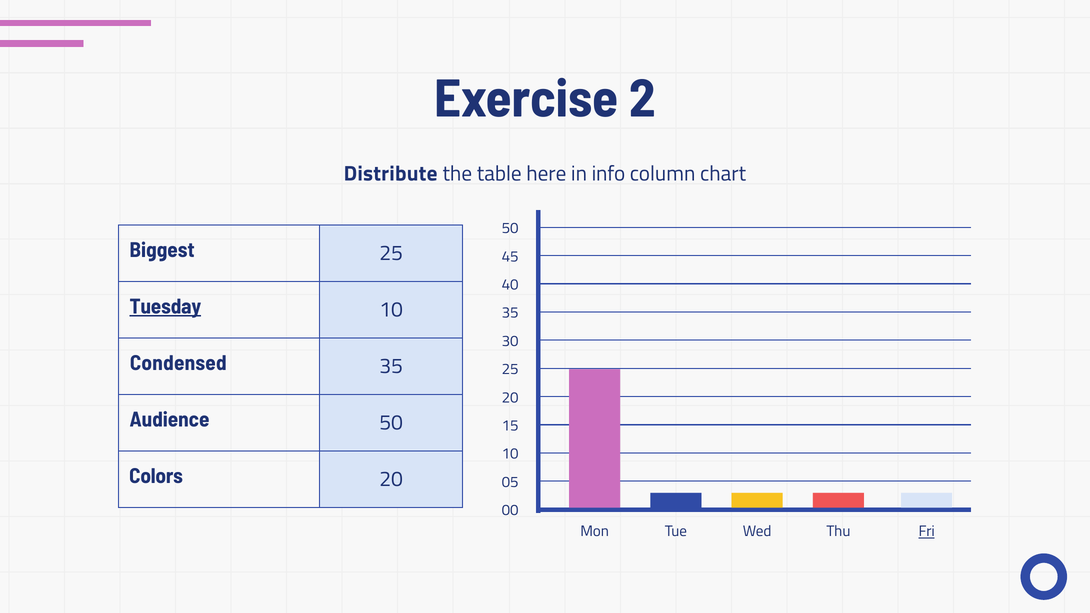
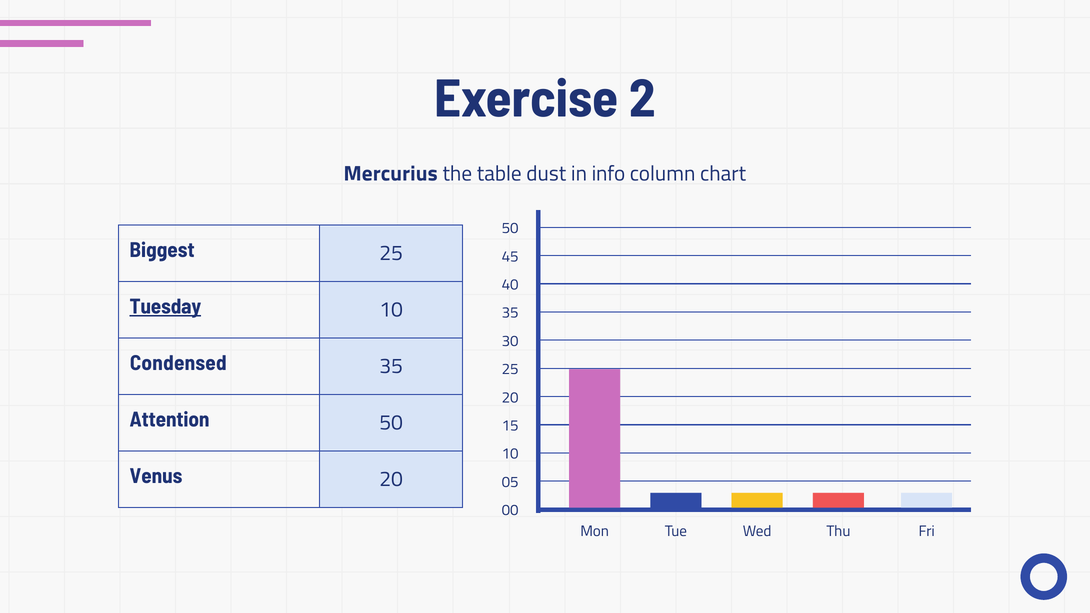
Distribute: Distribute -> Mercurius
here: here -> dust
Audience: Audience -> Attention
Colors: Colors -> Venus
Fri underline: present -> none
